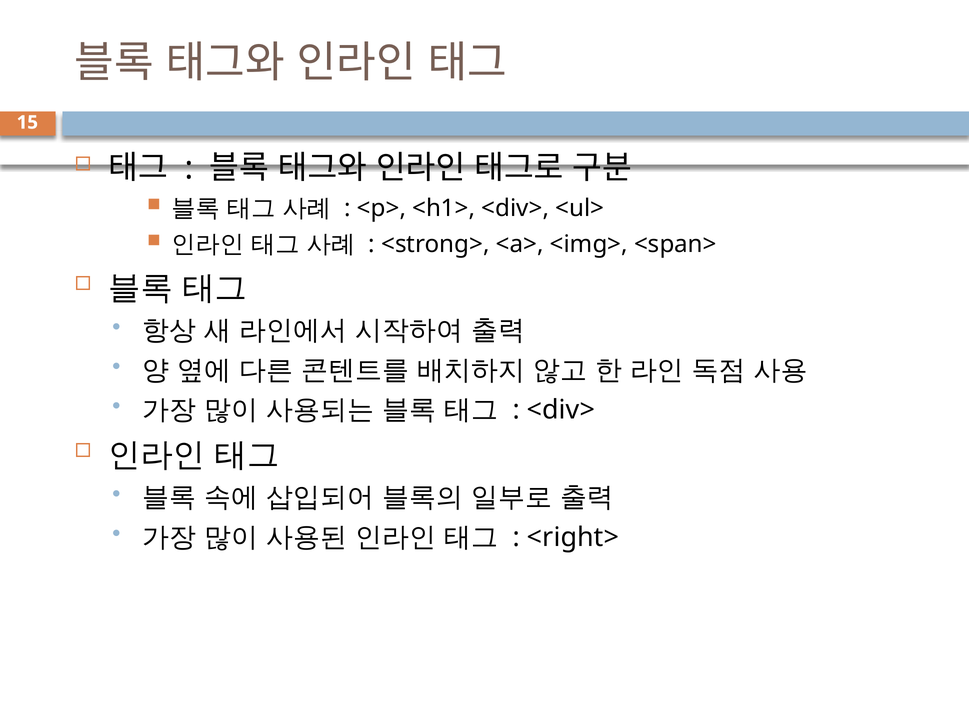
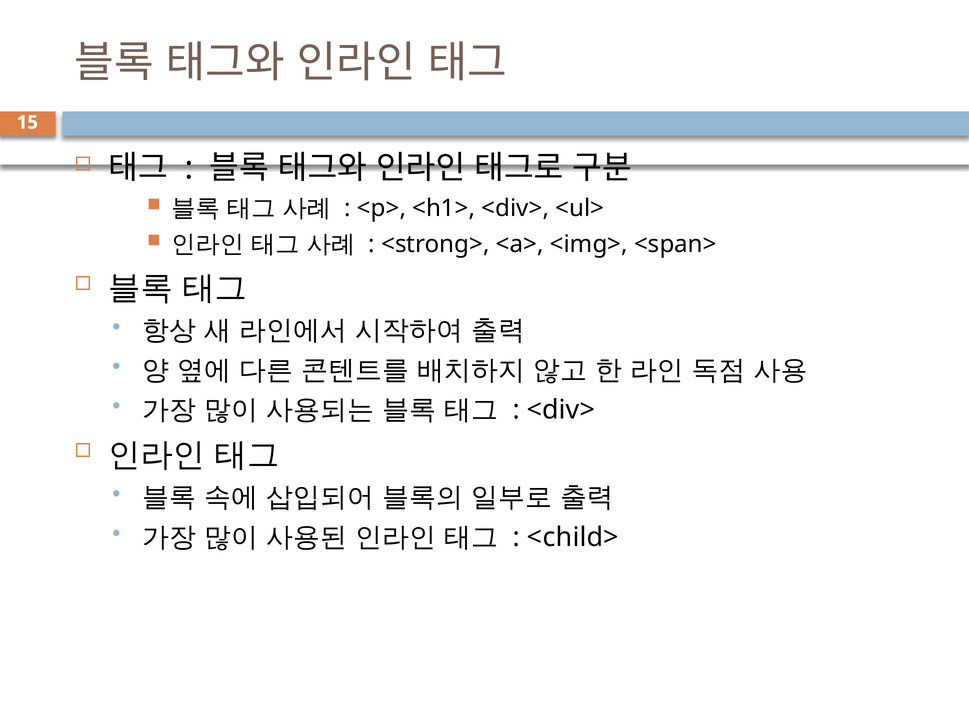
<right>: <right> -> <child>
